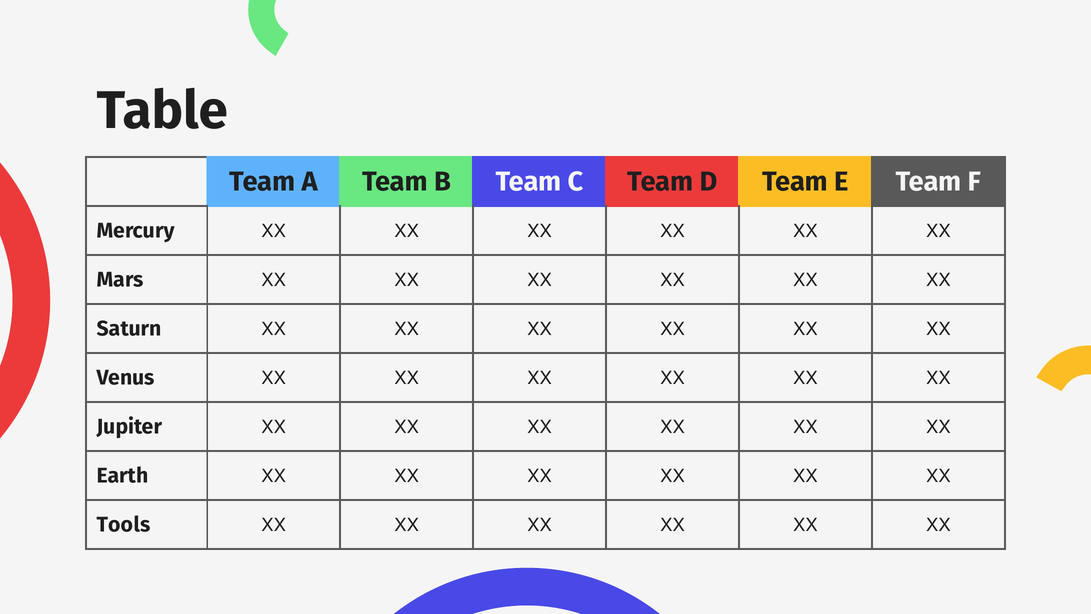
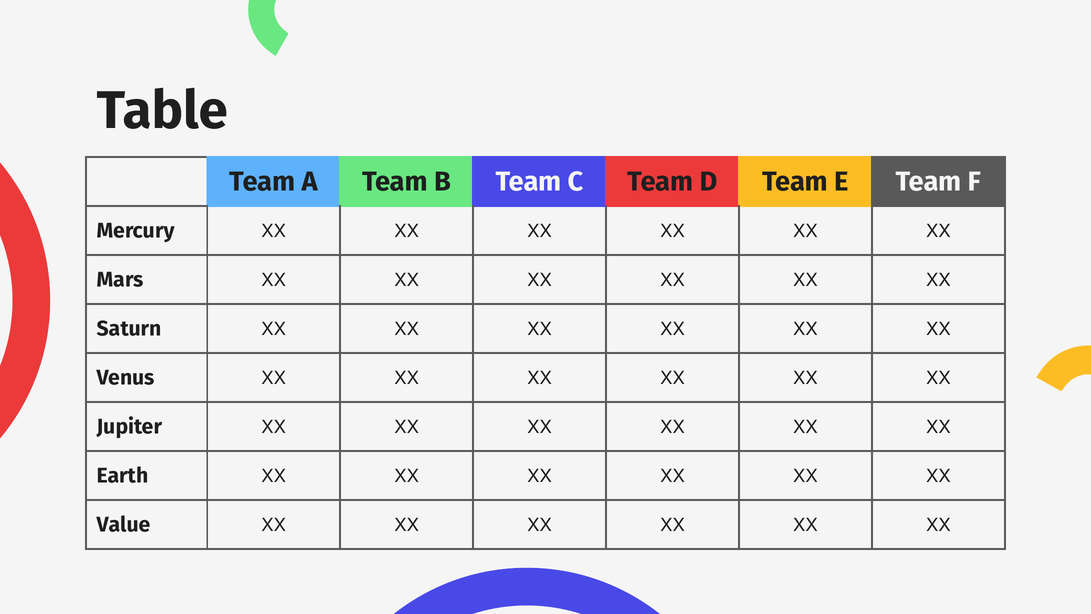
Tools: Tools -> Value
